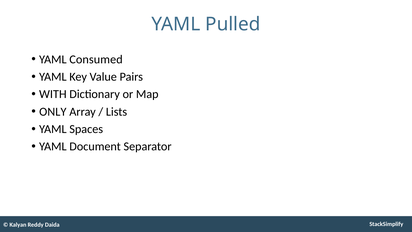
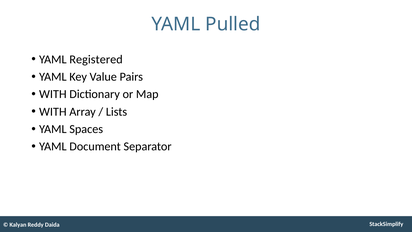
Consumed: Consumed -> Registered
ONLY at (53, 112): ONLY -> WITH
